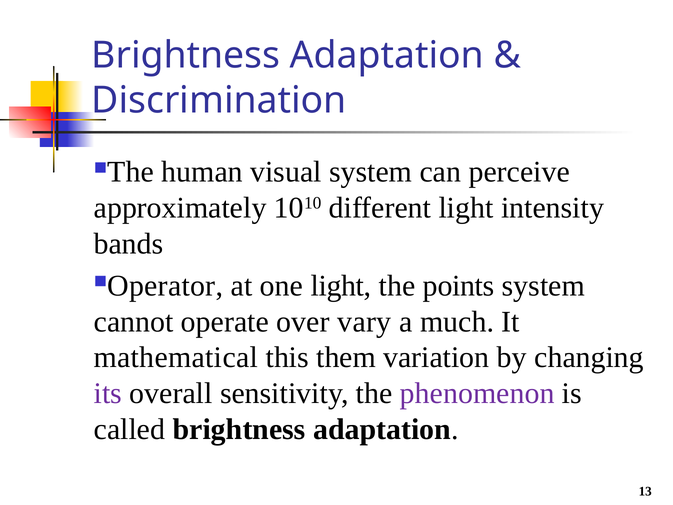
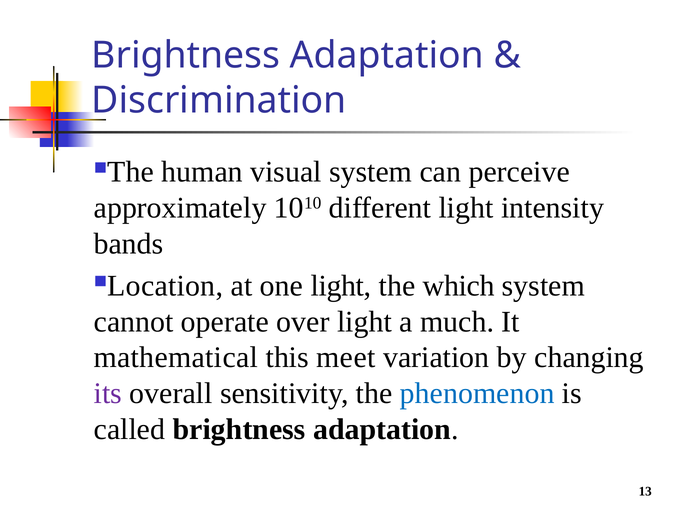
Operator: Operator -> Location
points: points -> which
over vary: vary -> light
them: them -> meet
phenomenon colour: purple -> blue
